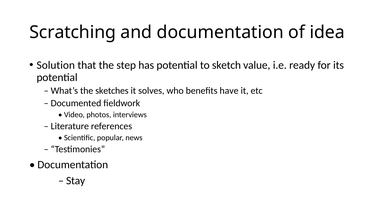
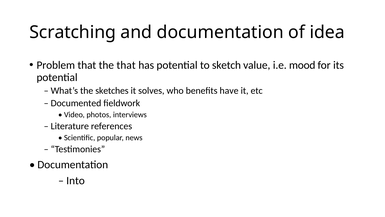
Solution: Solution -> Problem
the step: step -> that
ready: ready -> mood
Stay: Stay -> Into
